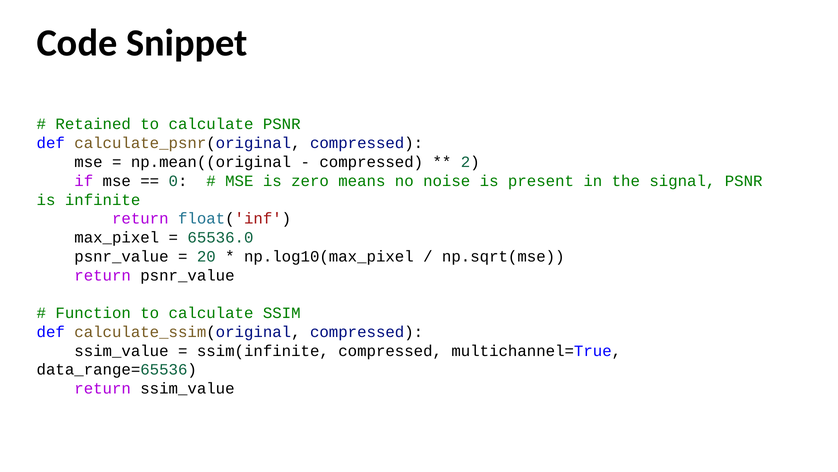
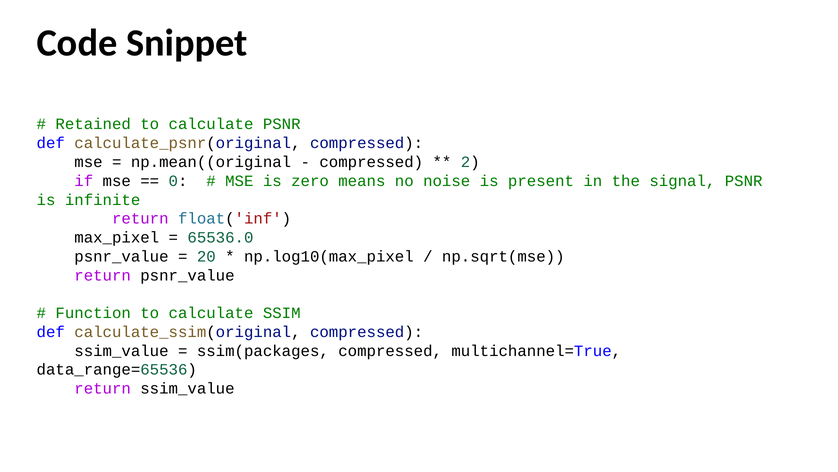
ssim(infinite: ssim(infinite -> ssim(packages
